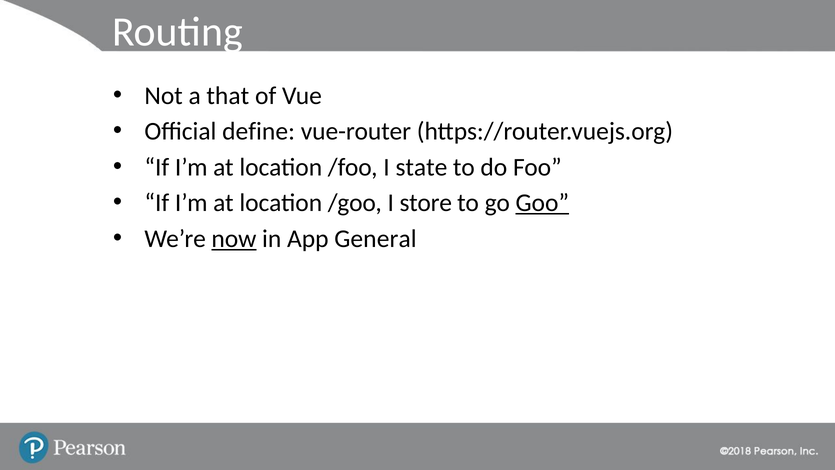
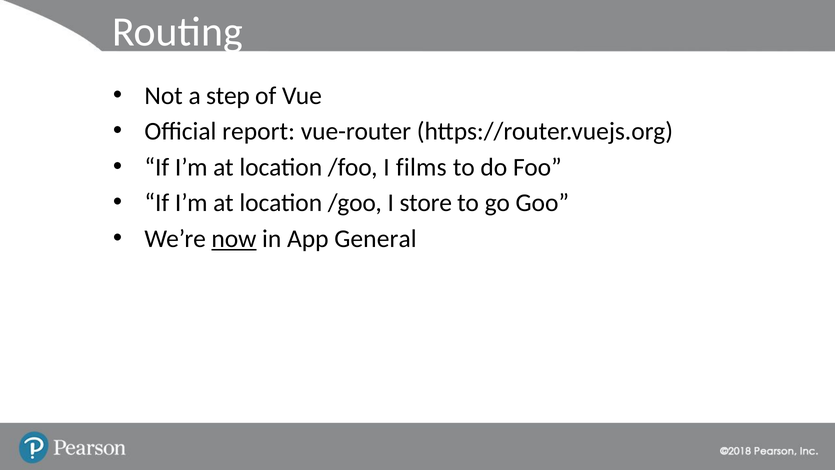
that: that -> step
define: define -> report
state: state -> films
Goo underline: present -> none
